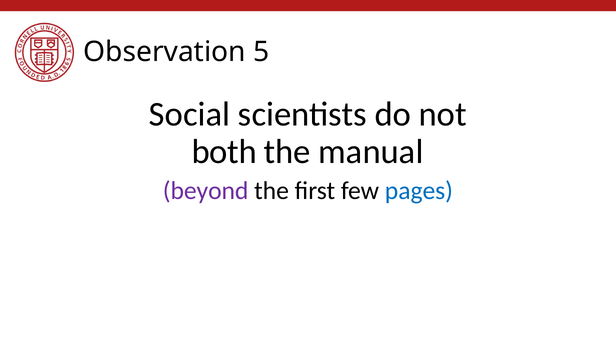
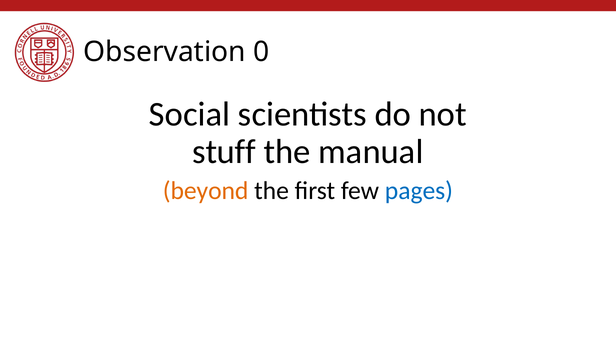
5: 5 -> 0
both: both -> stuff
beyond colour: purple -> orange
